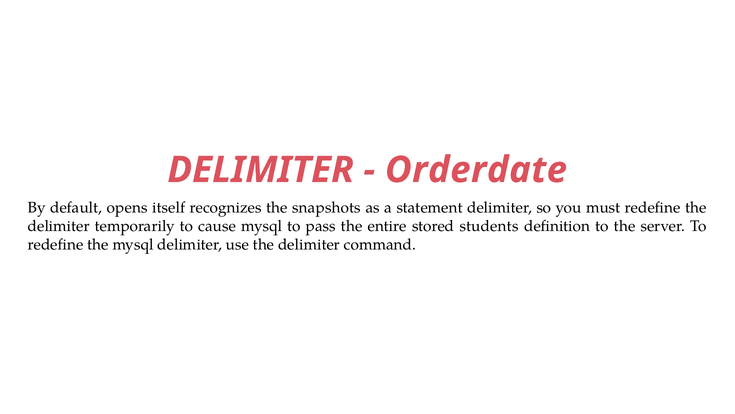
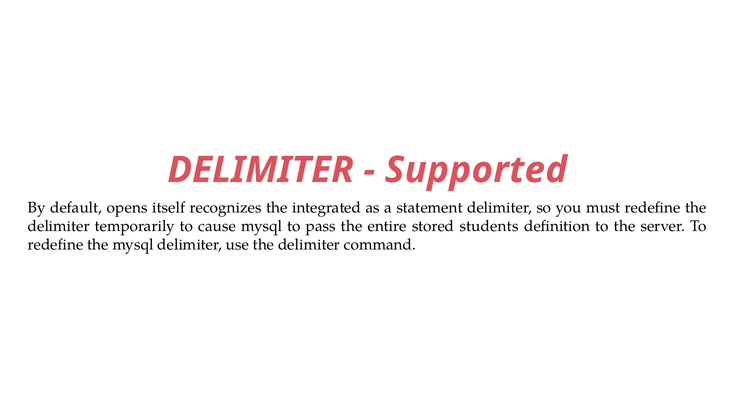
Orderdate: Orderdate -> Supported
snapshots: snapshots -> integrated
